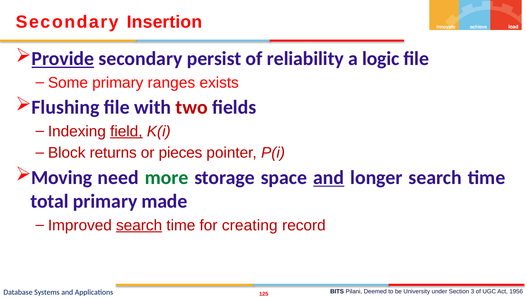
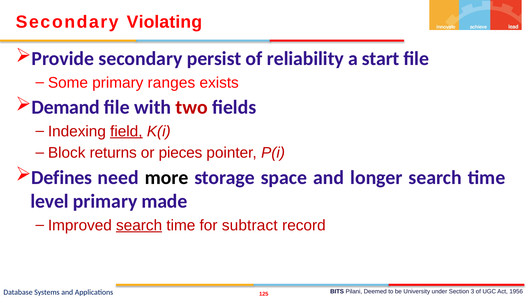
Insertion: Insertion -> Violating
Provide underline: present -> none
logic: logic -> start
Flushing: Flushing -> Demand
Moving: Moving -> Defines
more colour: green -> black
and at (329, 177) underline: present -> none
total: total -> level
creating: creating -> subtract
